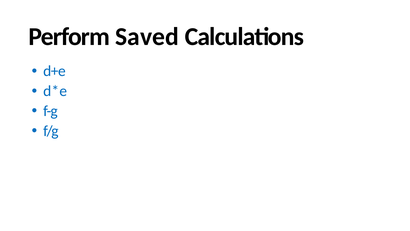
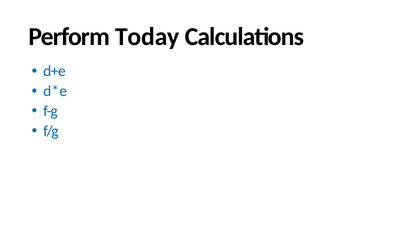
Saved: Saved -> Today
